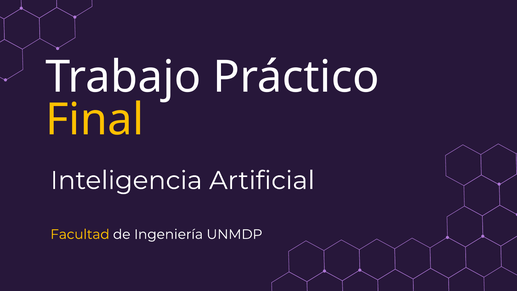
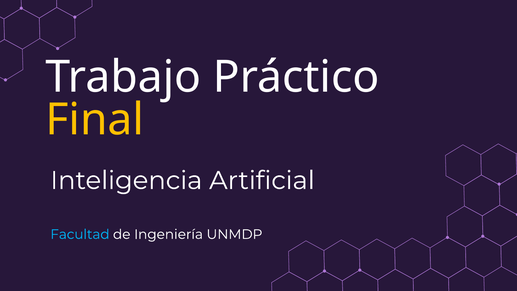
Facultad colour: yellow -> light blue
